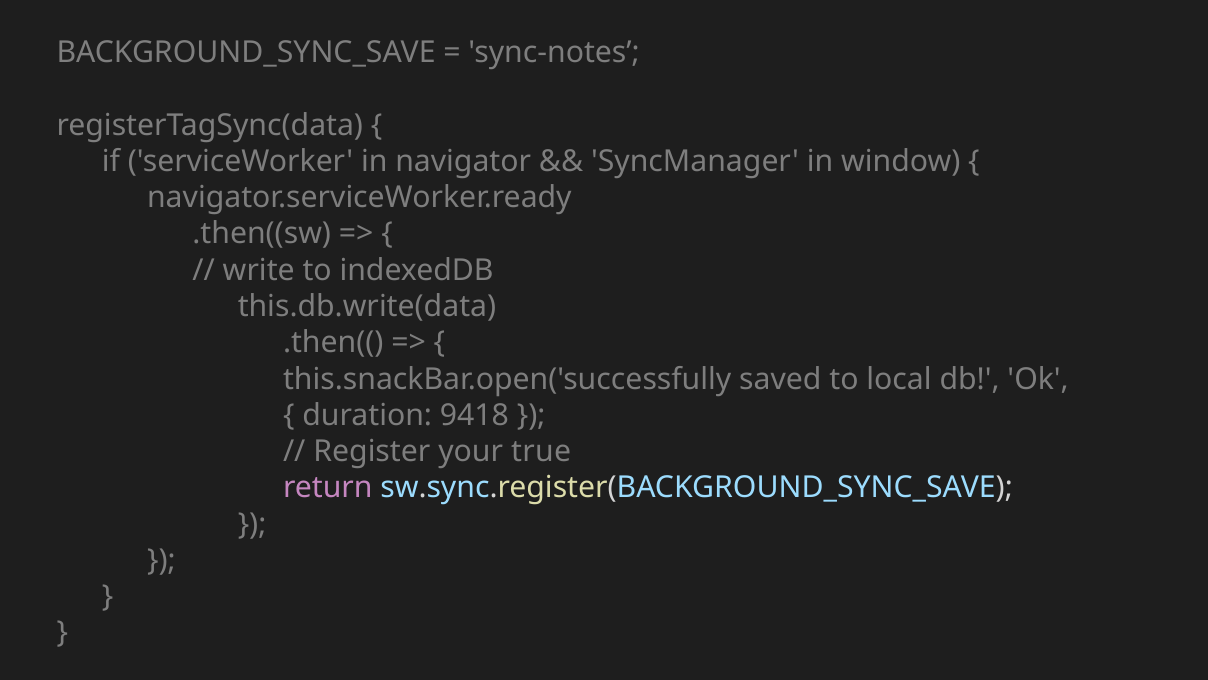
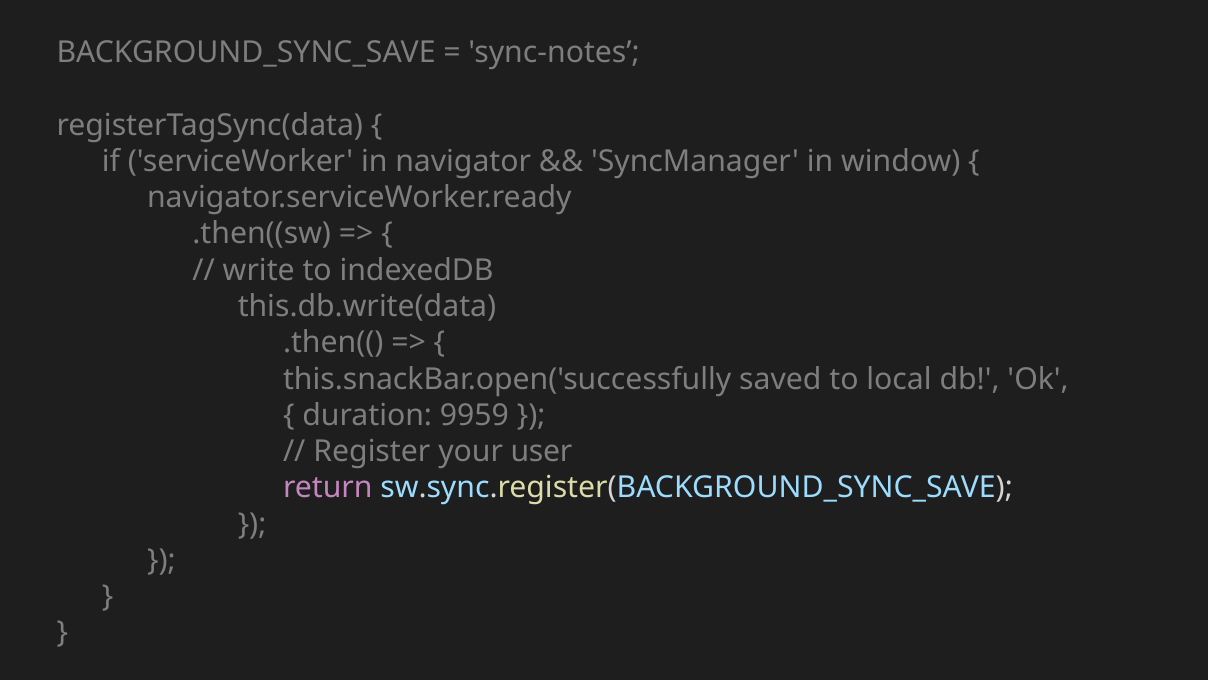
9418: 9418 -> 9959
true: true -> user
